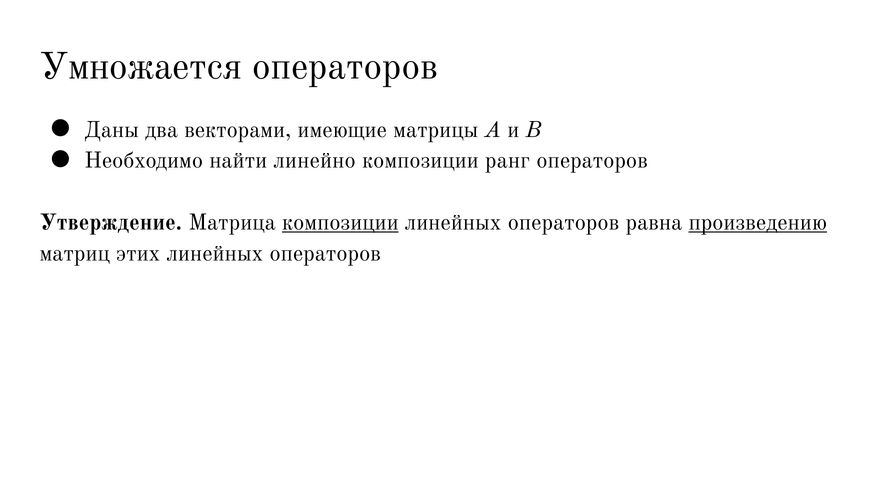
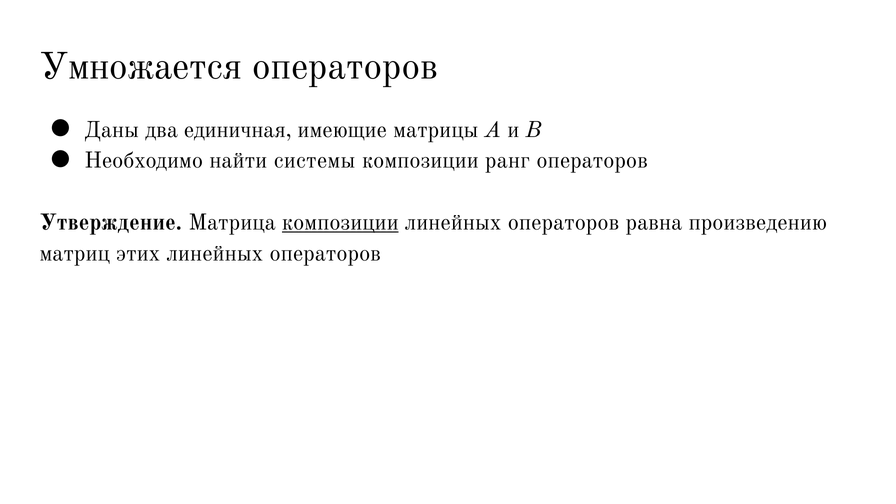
векторами: векторами -> единичная
линейно: линейно -> системы
произведению underline: present -> none
